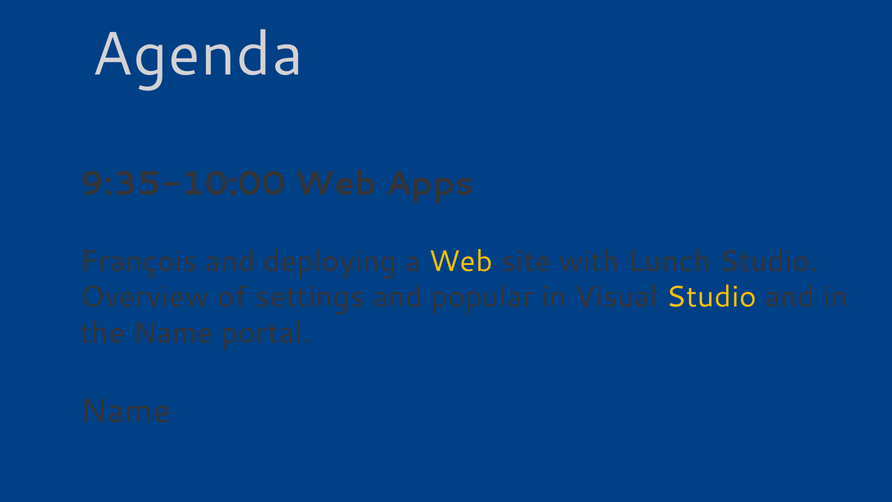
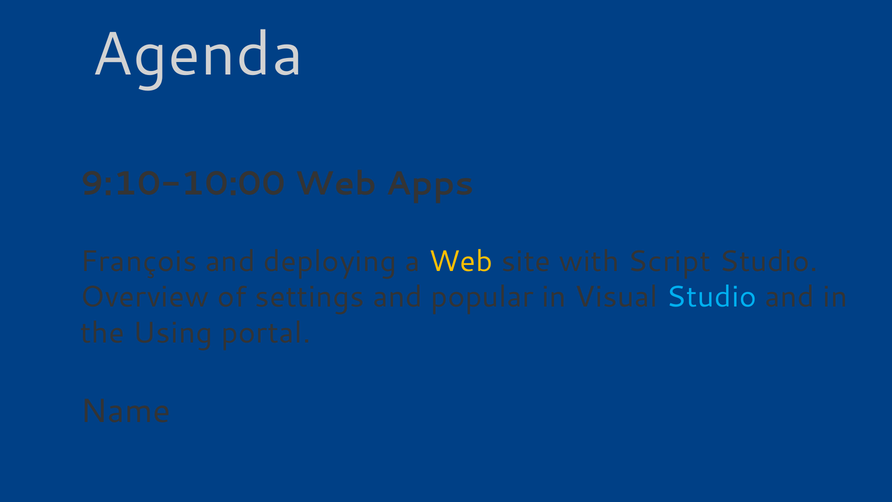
9:35-10:00: 9:35-10:00 -> 9:10-10:00
Lunch: Lunch -> Script
Studio at (712, 297) colour: yellow -> light blue
the Name: Name -> Using
